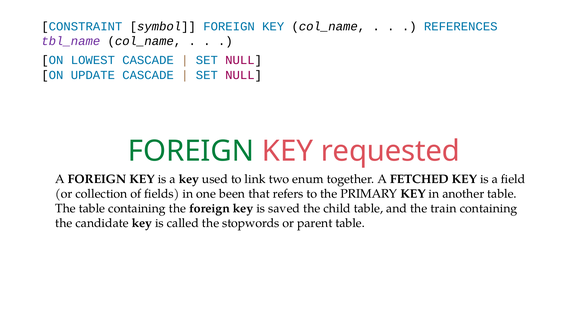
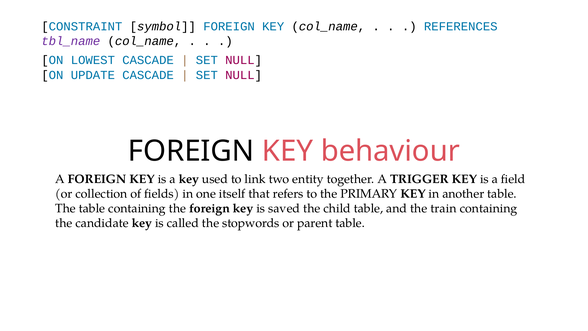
FOREIGN at (191, 151) colour: green -> black
requested: requested -> behaviour
enum: enum -> entity
FETCHED: FETCHED -> TRIGGER
been: been -> itself
